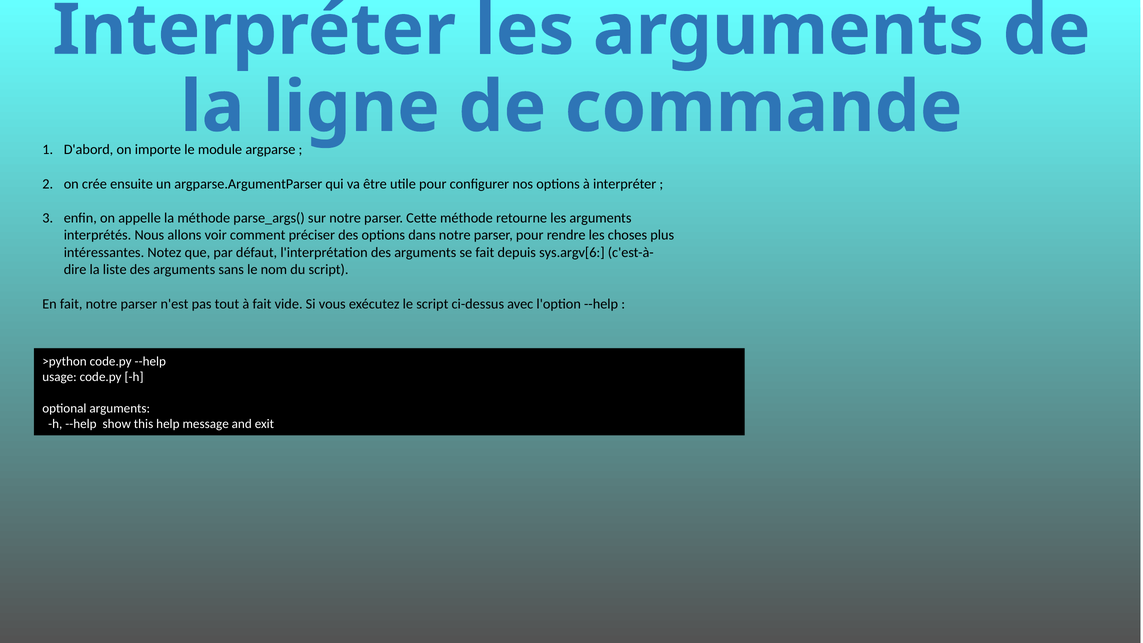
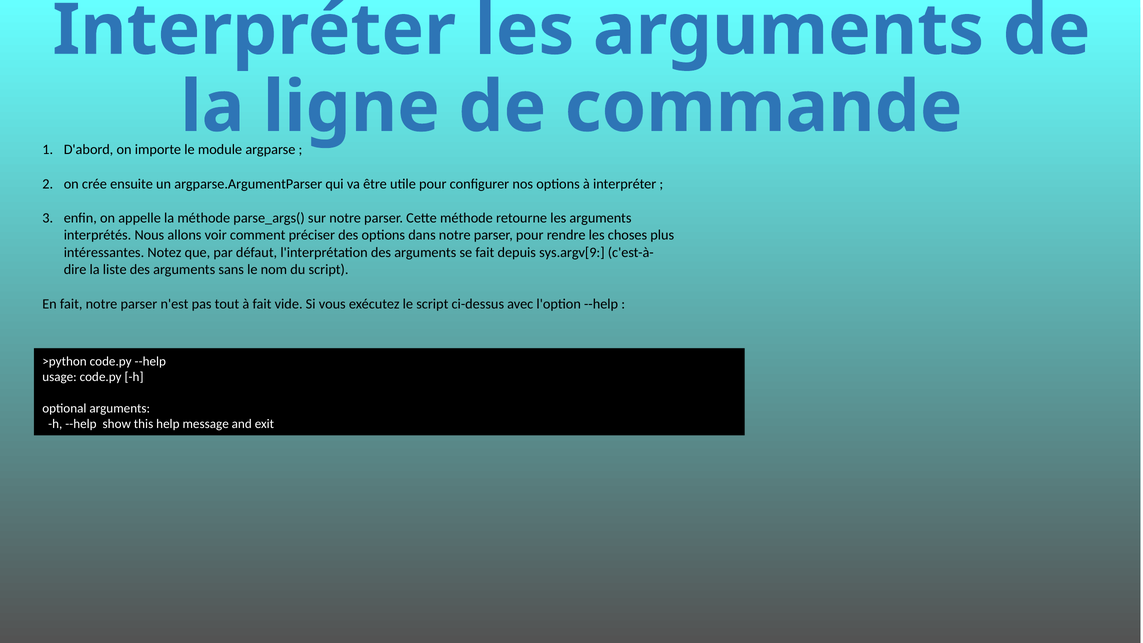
sys.argv[6: sys.argv[6 -> sys.argv[9
